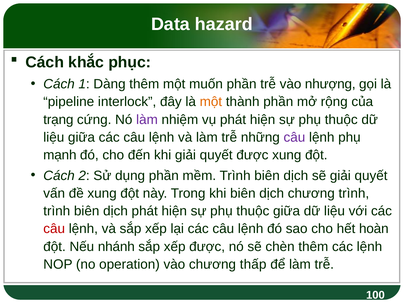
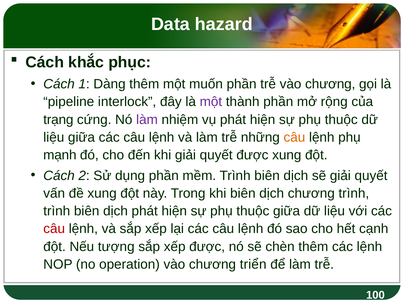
trễ vào nhượng: nhượng -> chương
một at (211, 102) colour: orange -> purple
câu at (294, 137) colour: purple -> orange
hoàn: hoàn -> cạnh
nhánh: nhánh -> tượng
thấp: thấp -> triển
